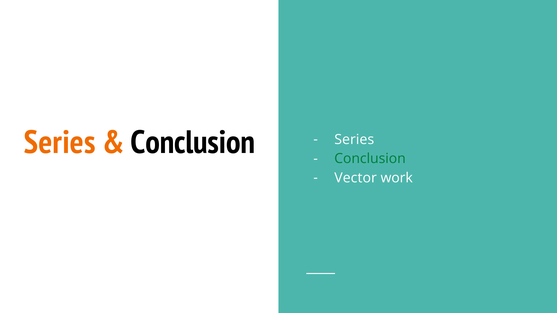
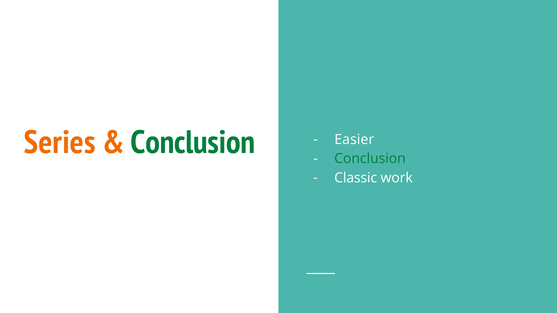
Conclusion at (193, 143) colour: black -> green
Series at (354, 140): Series -> Easier
Vector: Vector -> Classic
